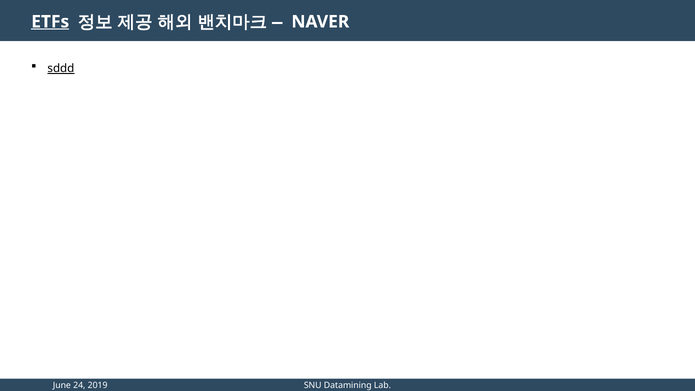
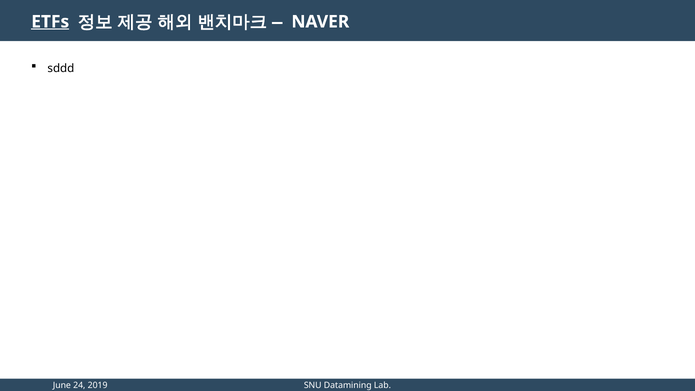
sddd underline: present -> none
